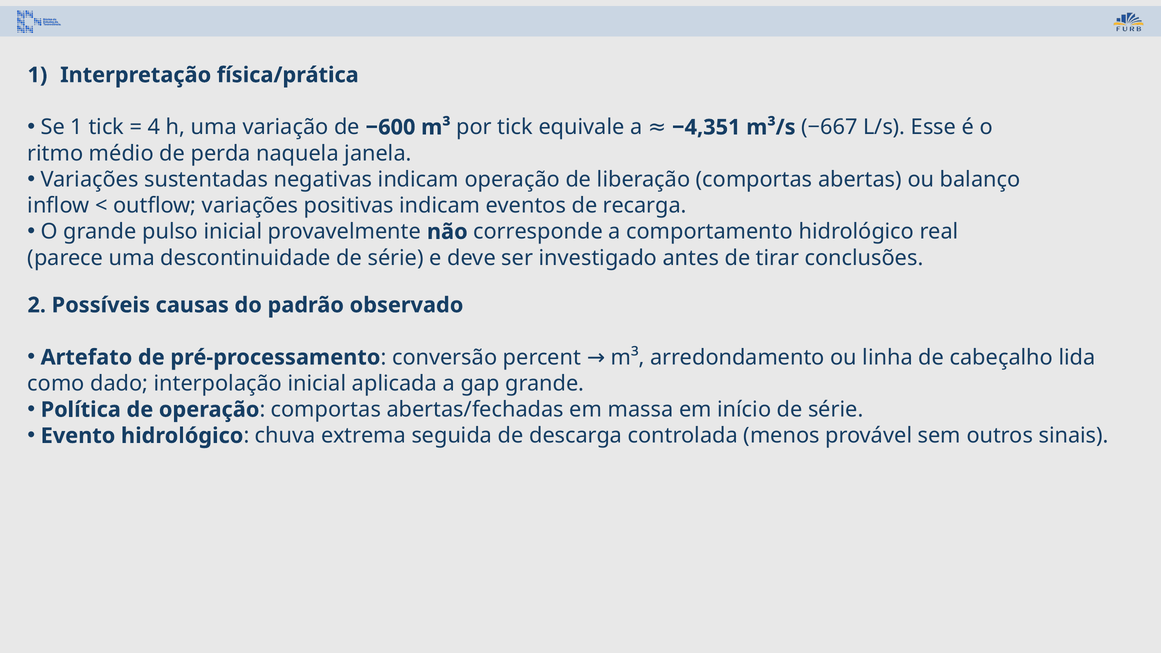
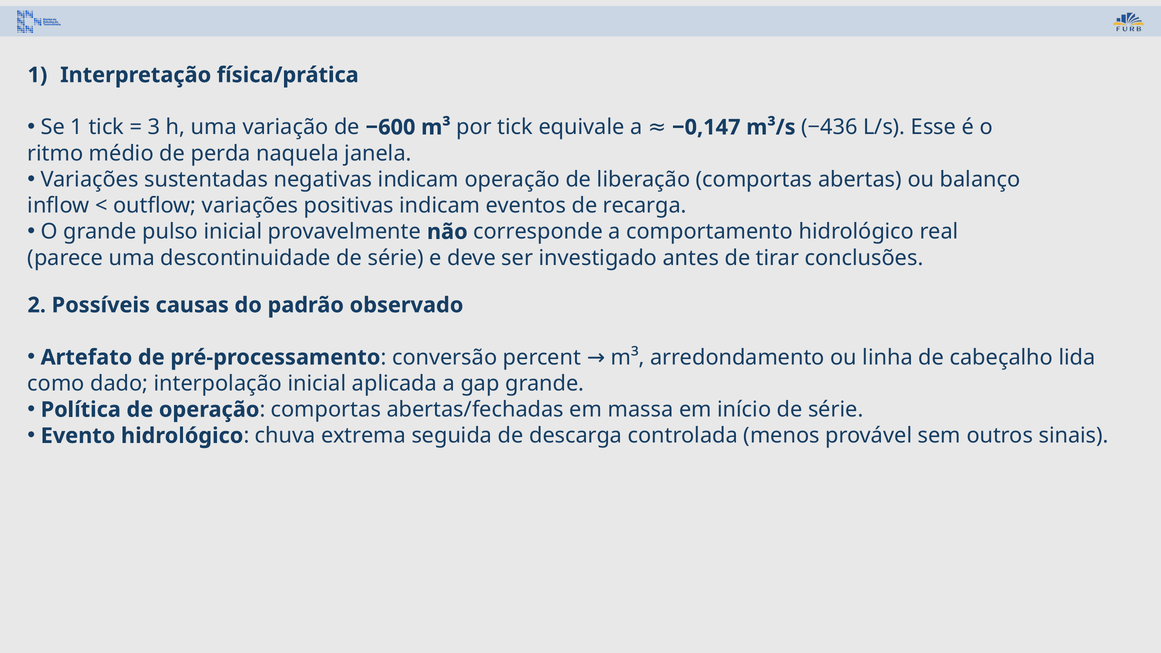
4: 4 -> 3
−4,351: −4,351 -> −0,147
−667: −667 -> −436
